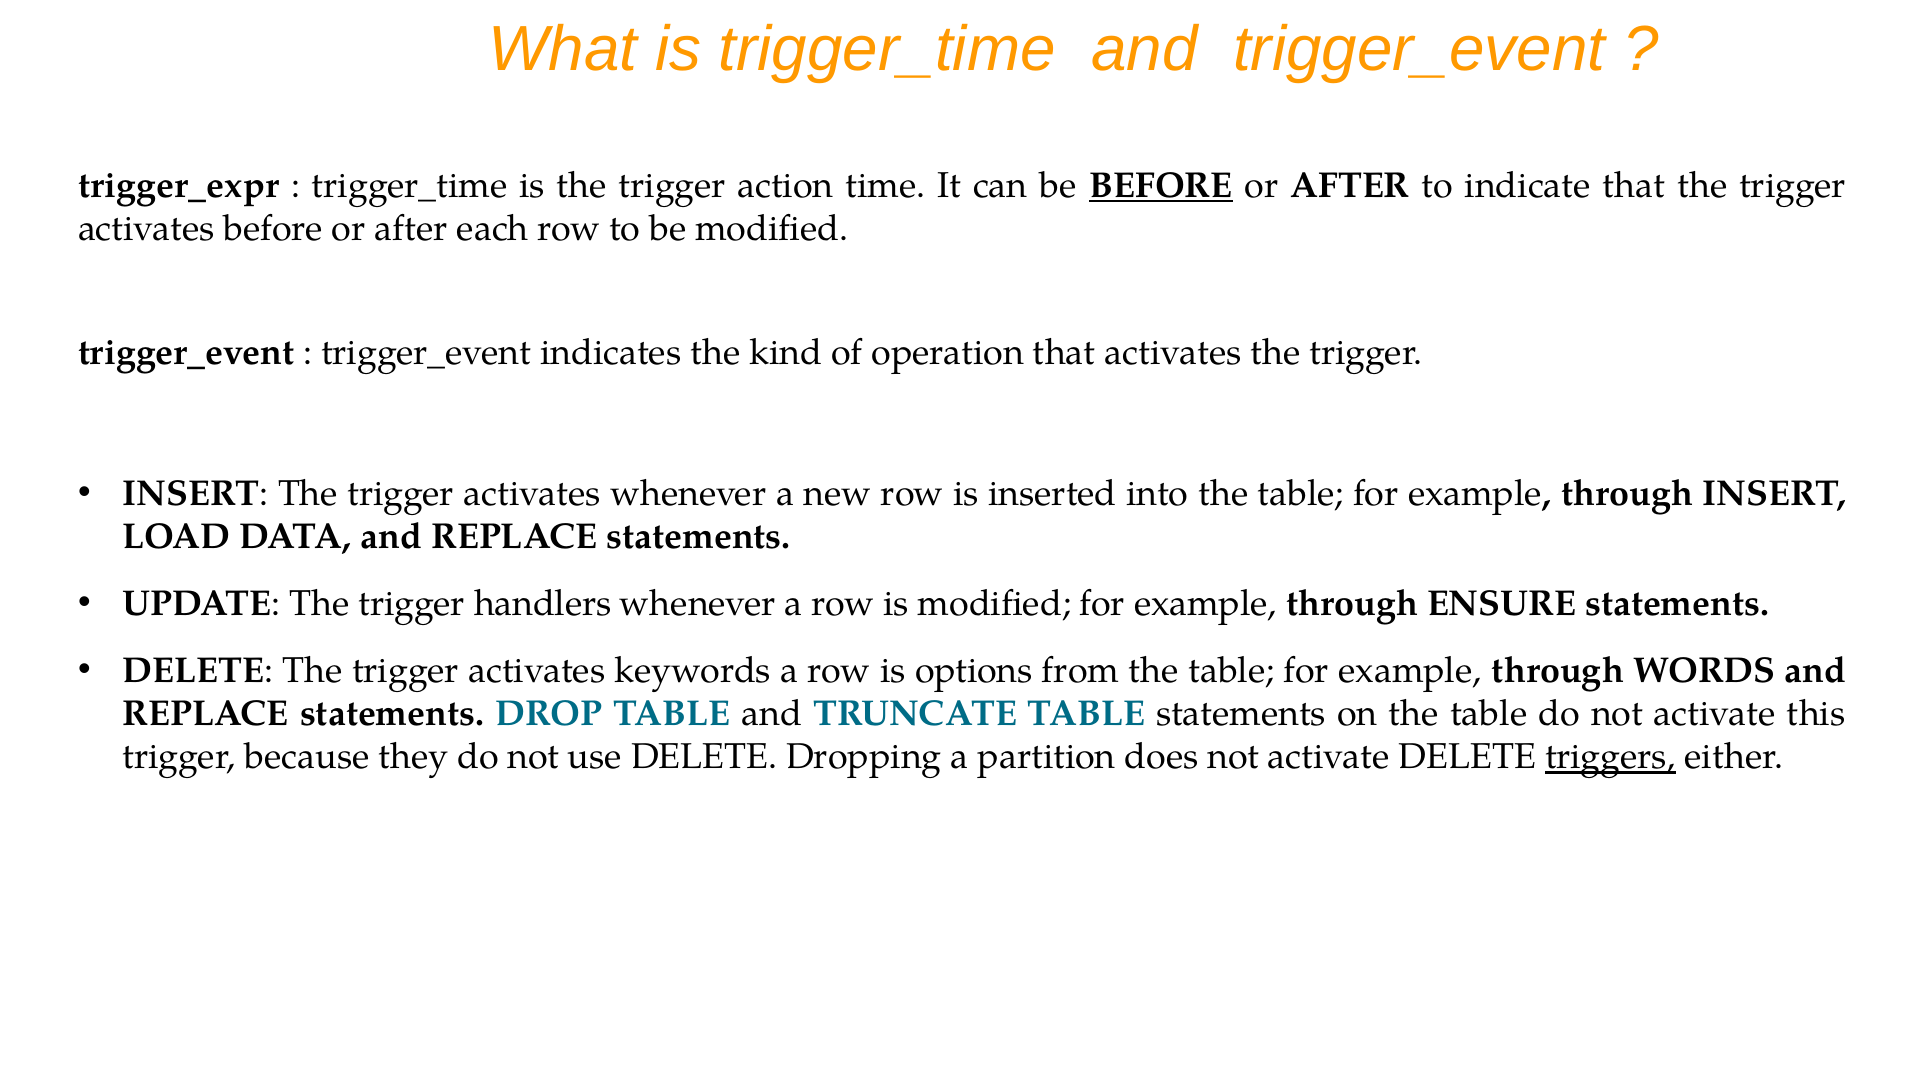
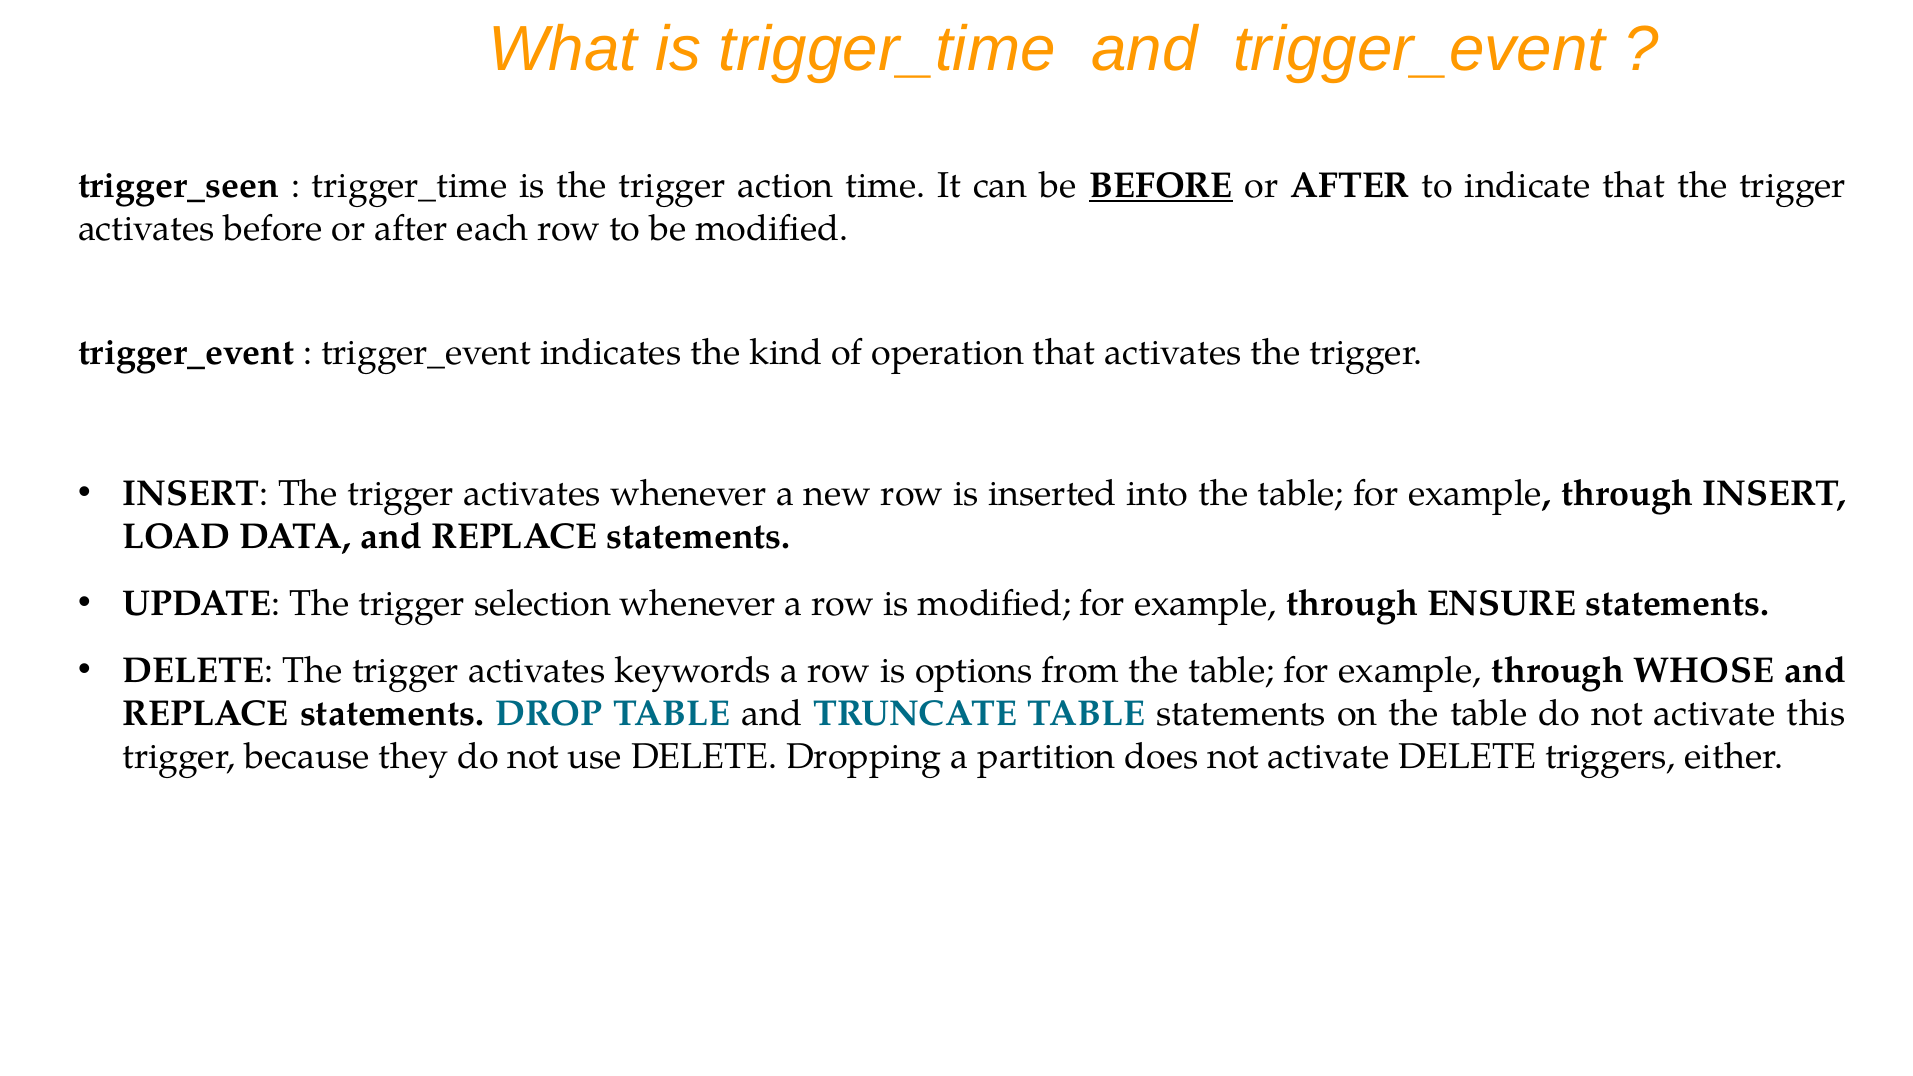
trigger_expr: trigger_expr -> trigger_seen
handlers: handlers -> selection
WORDS: WORDS -> WHOSE
triggers underline: present -> none
